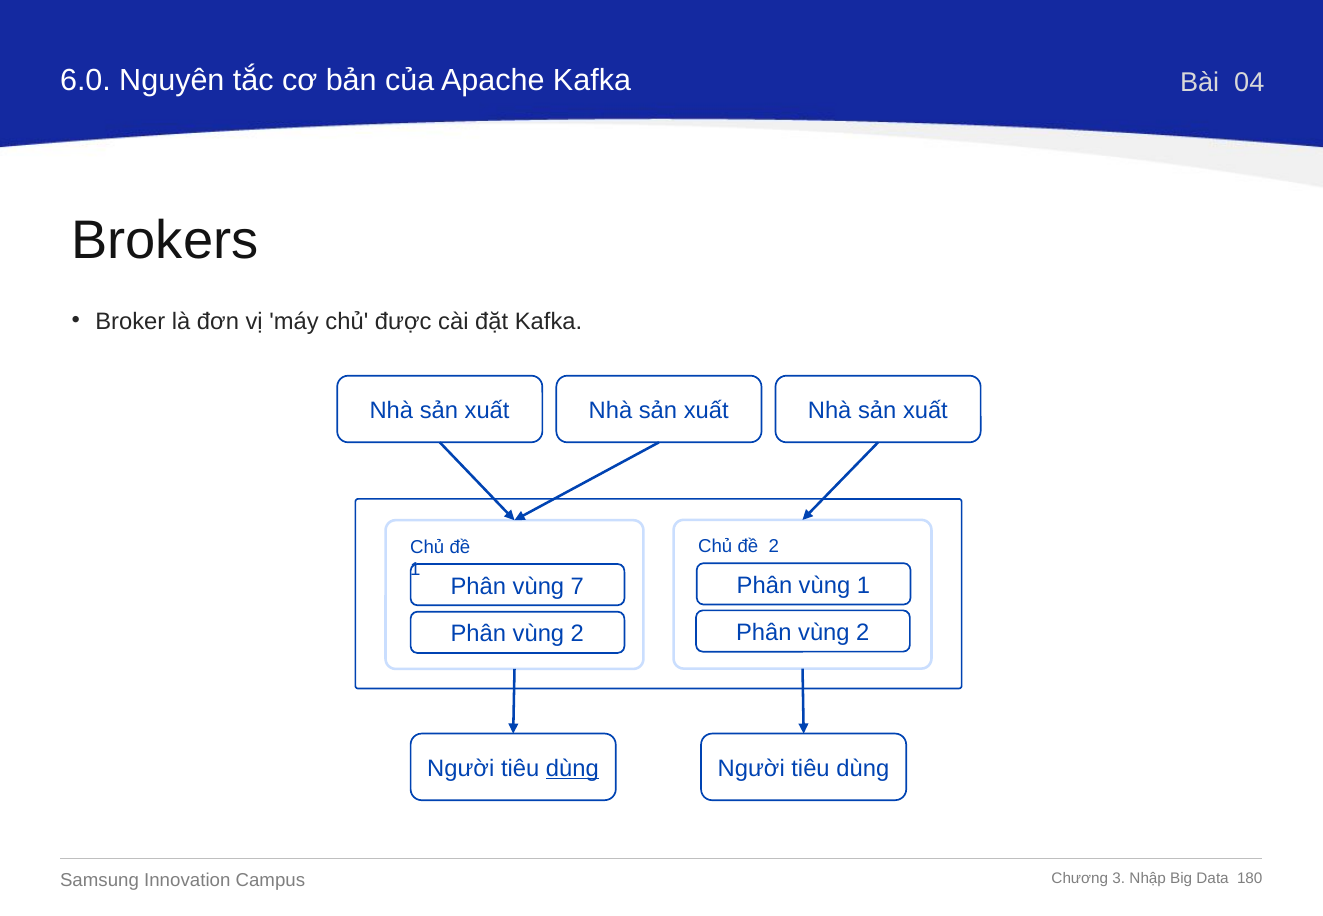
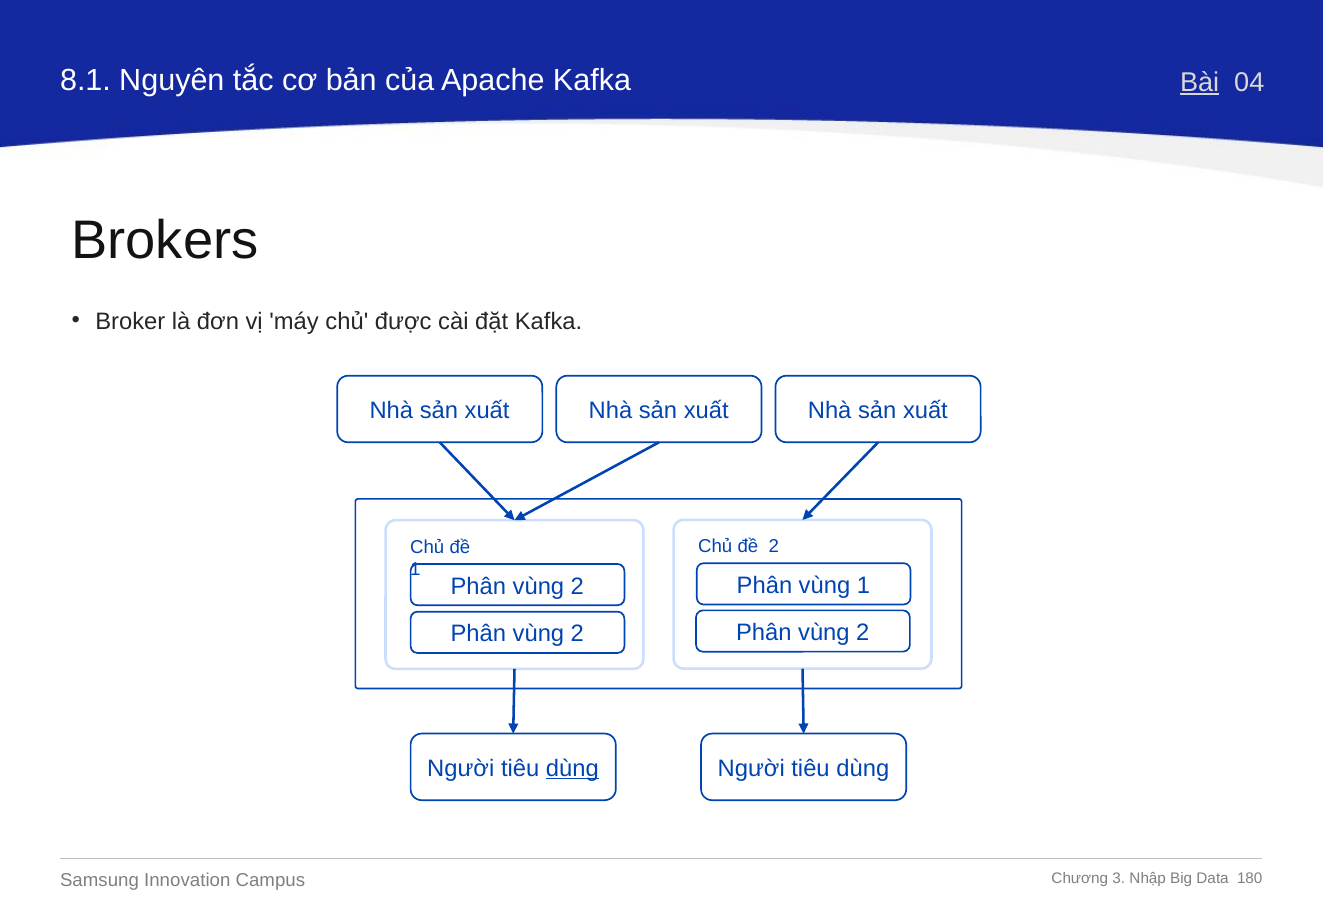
6.0: 6.0 -> 8.1
Bài underline: none -> present
7 at (577, 586): 7 -> 2
